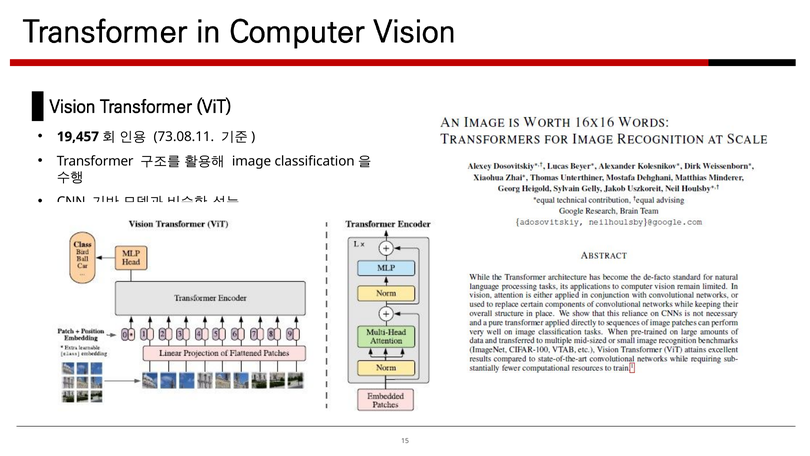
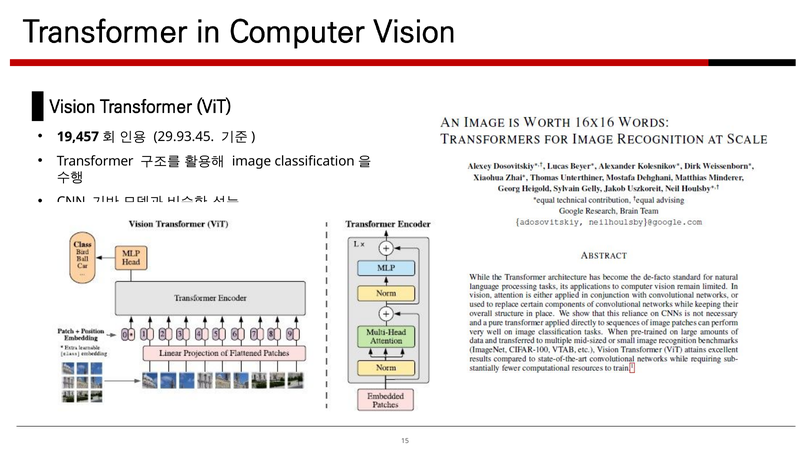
73.08.11: 73.08.11 -> 29.93.45
